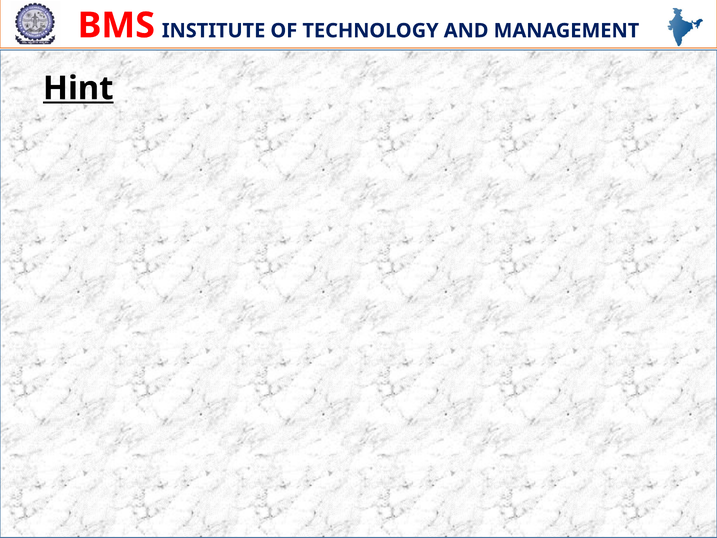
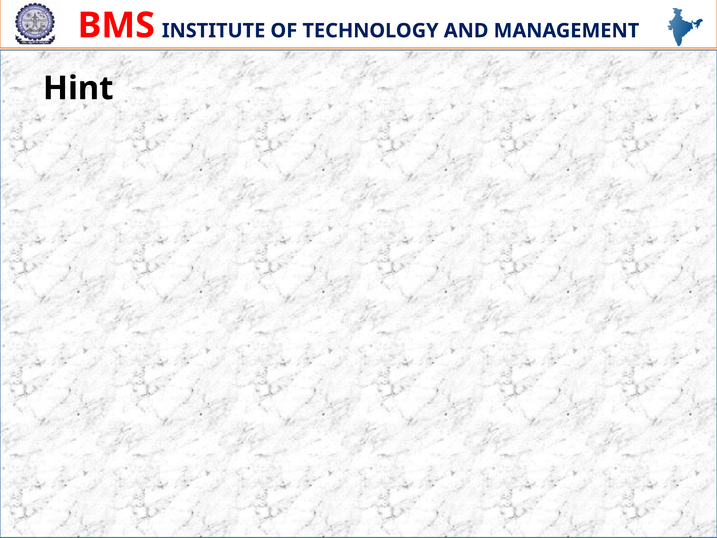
Hint underline: present -> none
